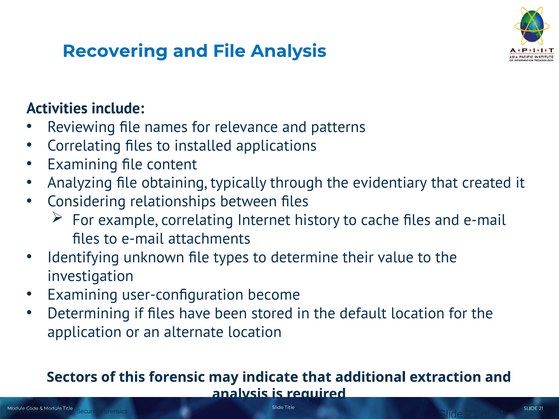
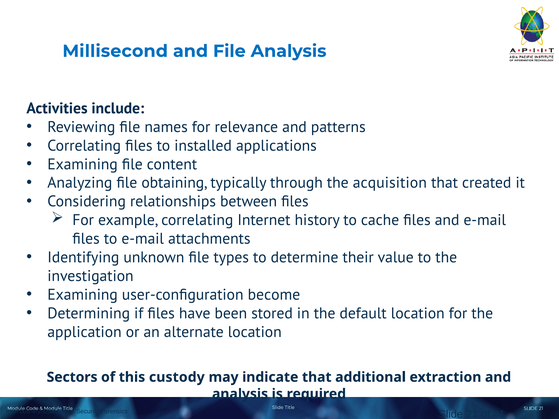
Recovering: Recovering -> Millisecond
evidentiary: evidentiary -> acquisition
forensic: forensic -> custody
